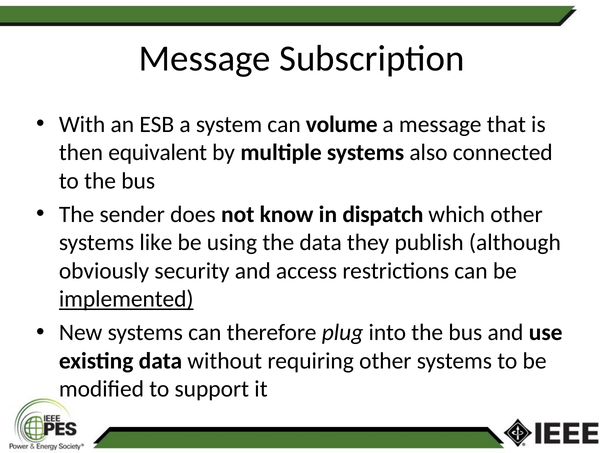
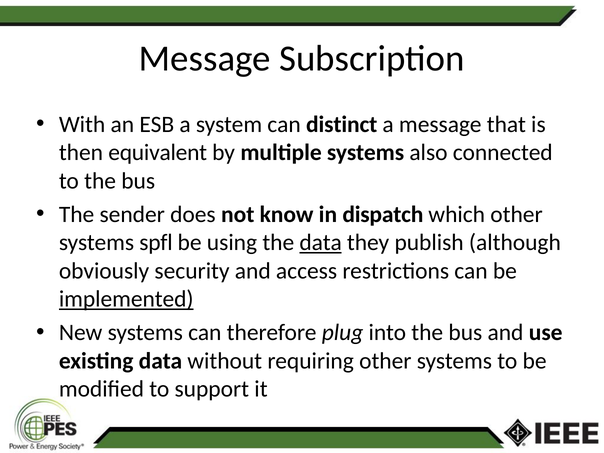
volume: volume -> distinct
like: like -> spfl
data at (321, 243) underline: none -> present
